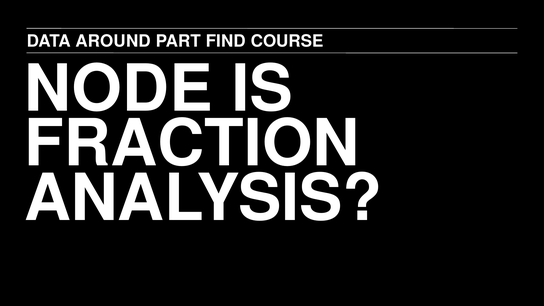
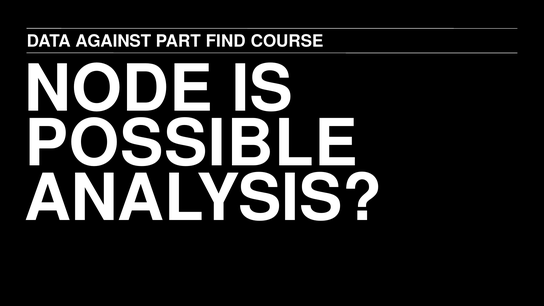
AROUND: AROUND -> AGAINST
FRACTION: FRACTION -> POSSIBLE
